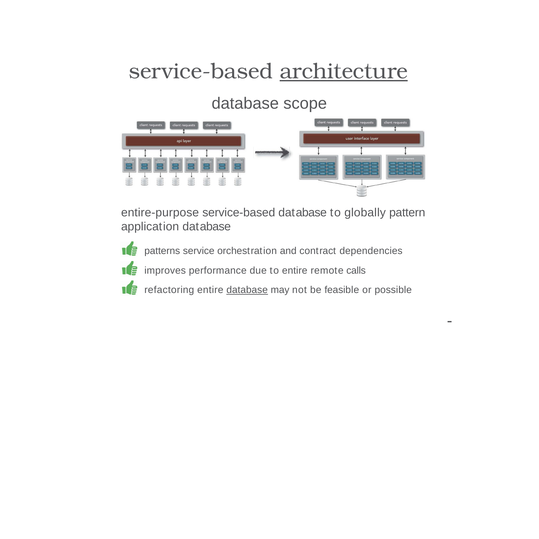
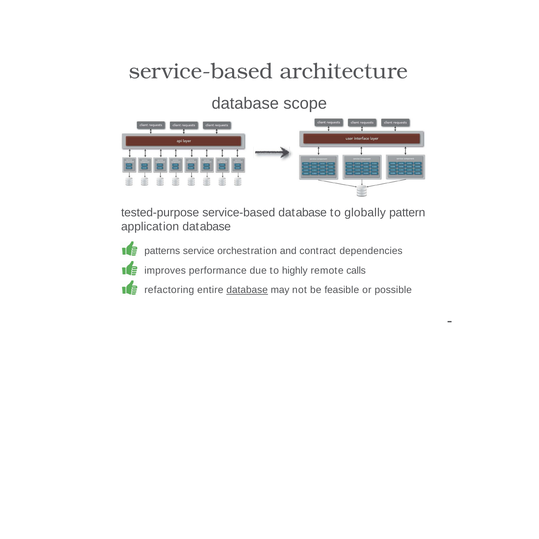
architecture underline: present -> none
entire-purpose: entire-purpose -> tested-purpose
to entire: entire -> highly
